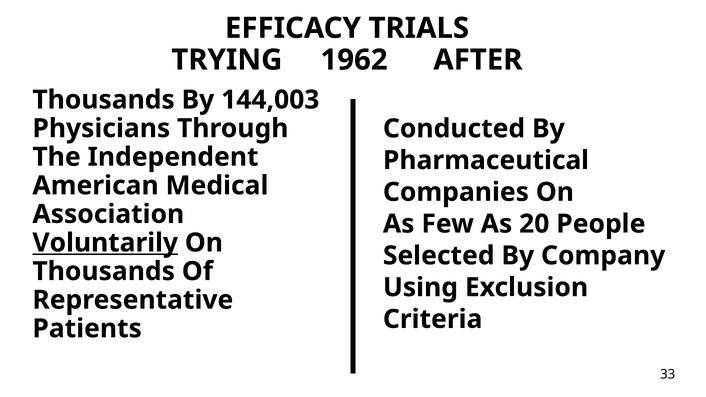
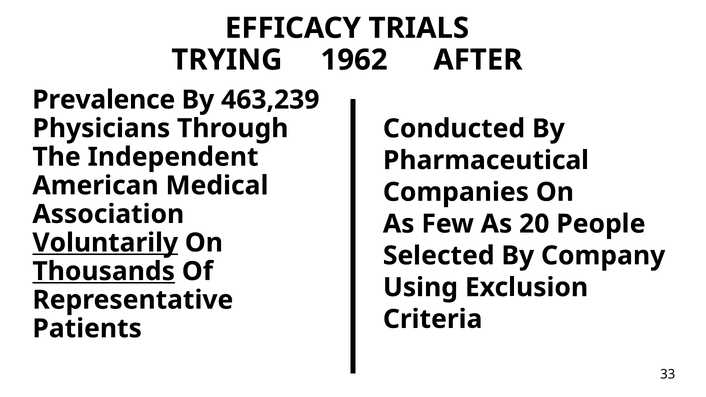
Thousands at (104, 100): Thousands -> Prevalence
144,003: 144,003 -> 463,239
Thousands at (104, 271) underline: none -> present
